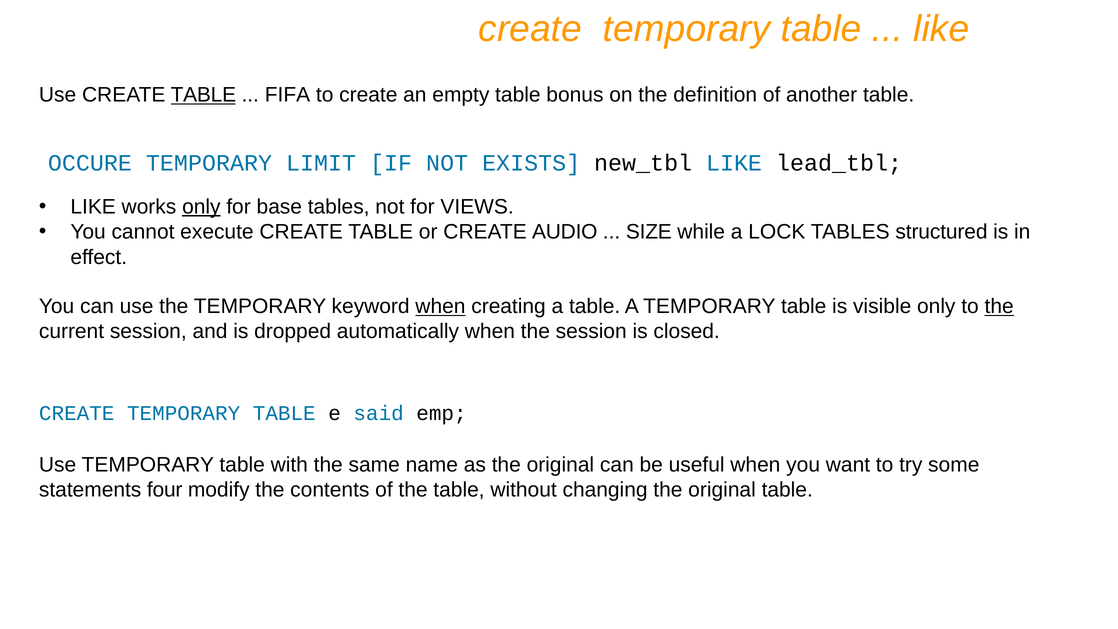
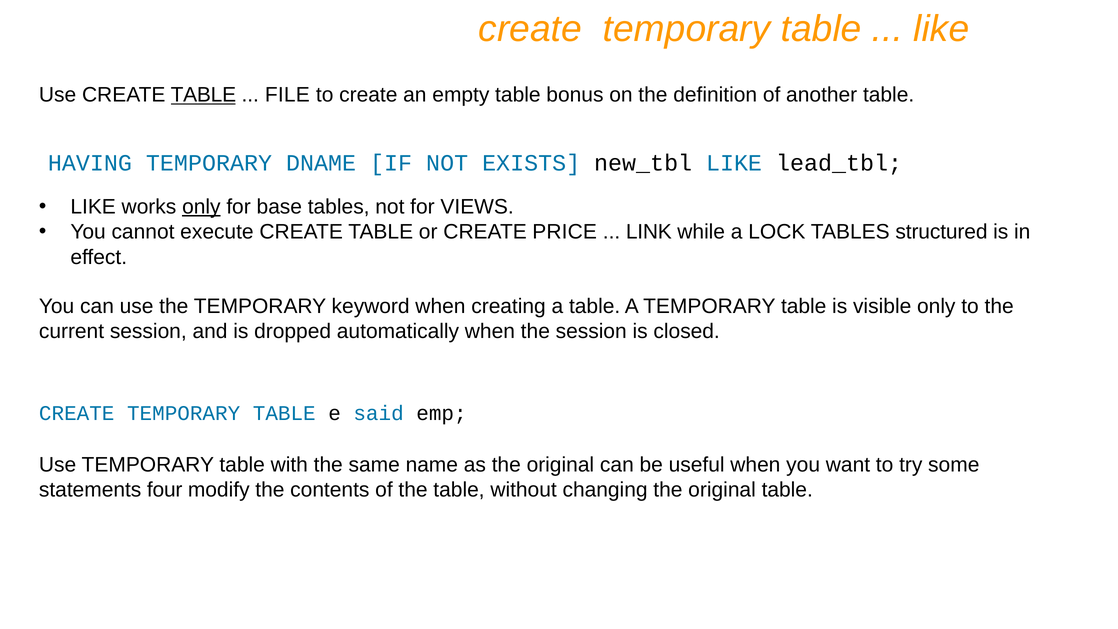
FIFA: FIFA -> FILE
OCCURE: OCCURE -> HAVING
LIMIT: LIMIT -> DNAME
AUDIO: AUDIO -> PRICE
SIZE: SIZE -> LINK
when at (440, 306) underline: present -> none
the at (999, 306) underline: present -> none
